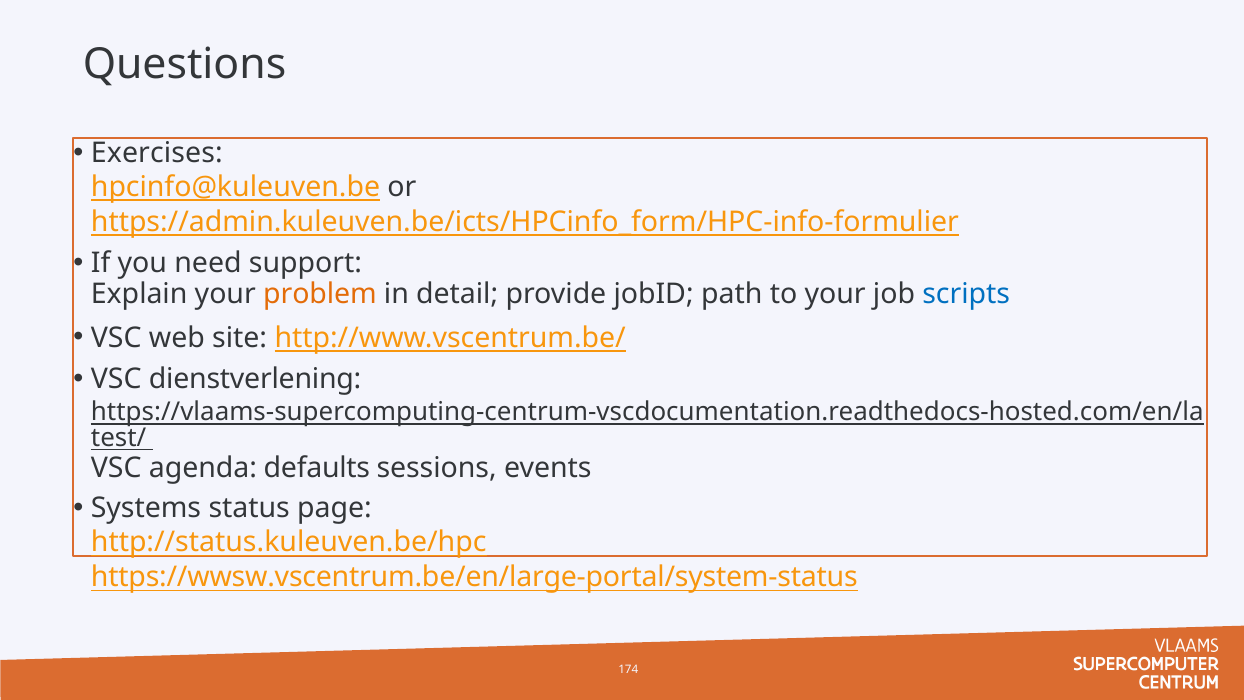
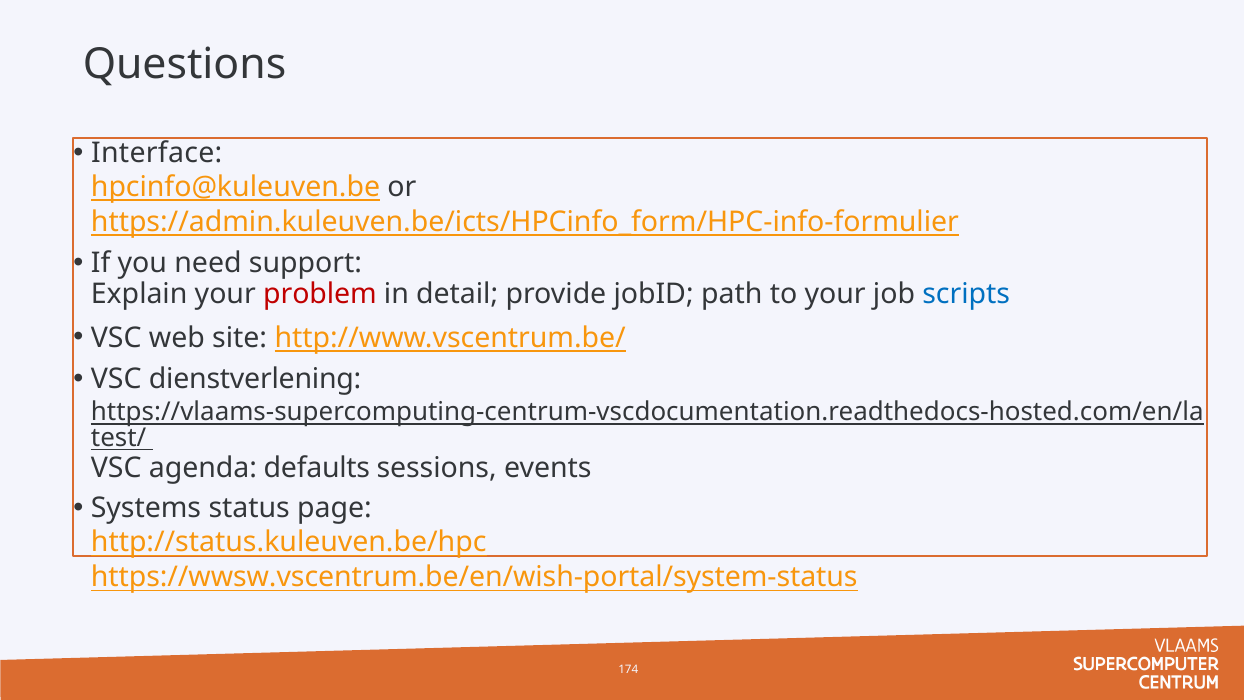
Exercises: Exercises -> Interface
problem colour: orange -> red
https://wwsw.vscentrum.be/en/large-portal/system-status: https://wwsw.vscentrum.be/en/large-portal/system-status -> https://wwsw.vscentrum.be/en/wish-portal/system-status
